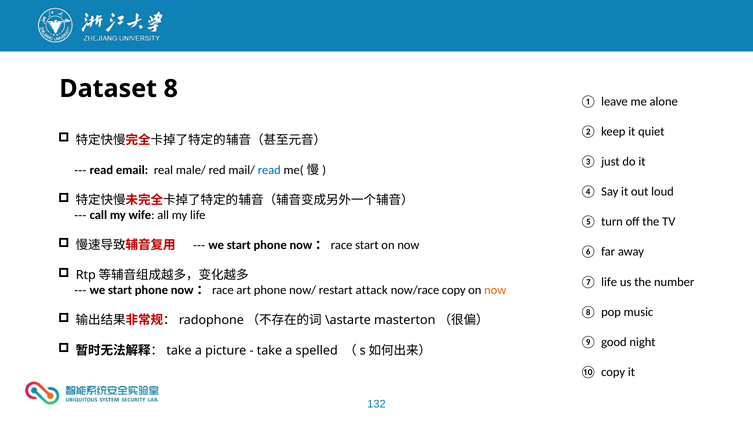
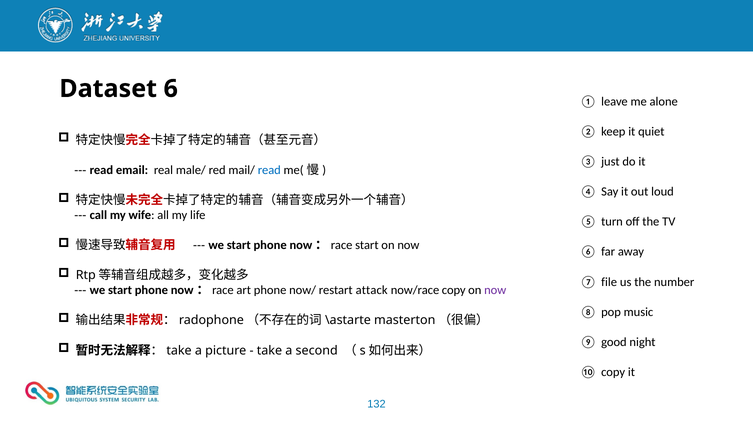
8: 8 -> 6
life at (609, 282): life -> file
now at (495, 291) colour: orange -> purple
spelled: spelled -> second
